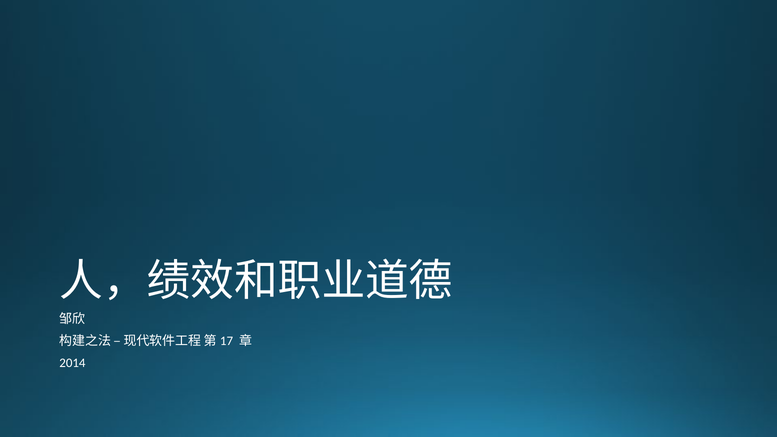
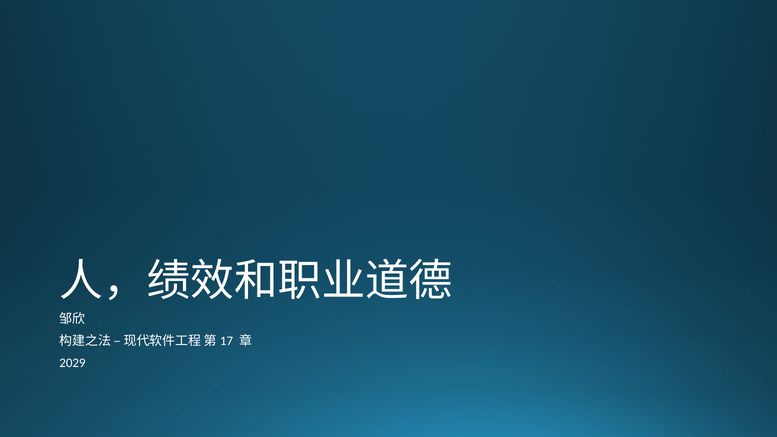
2014: 2014 -> 2029
